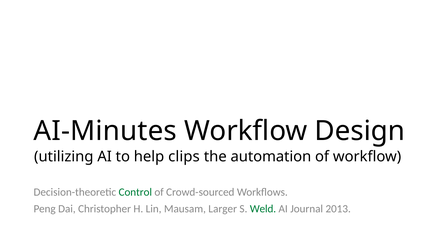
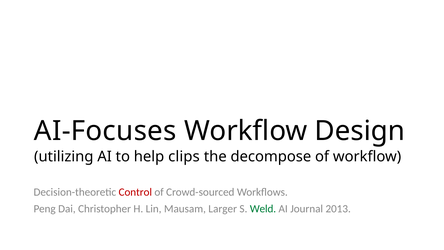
AI-Minutes: AI-Minutes -> AI-Focuses
automation: automation -> decompose
Control colour: green -> red
